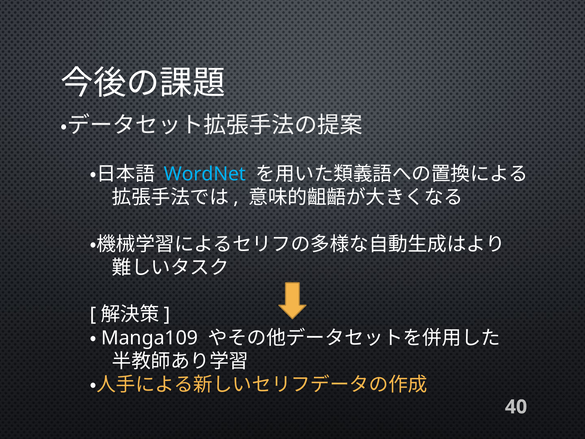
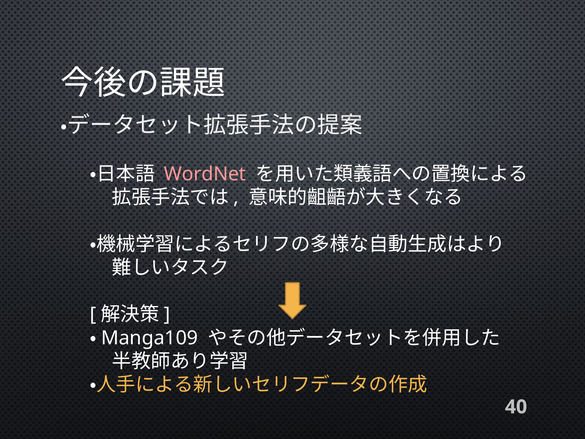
WordNet colour: light blue -> pink
